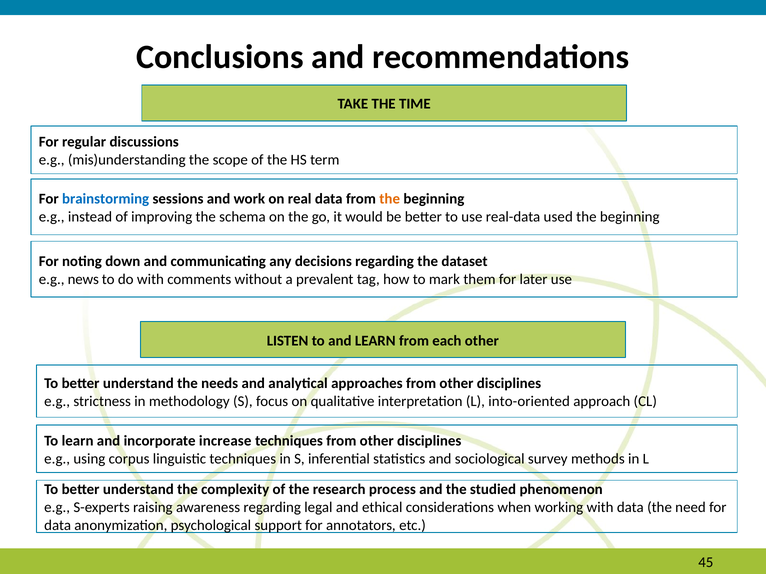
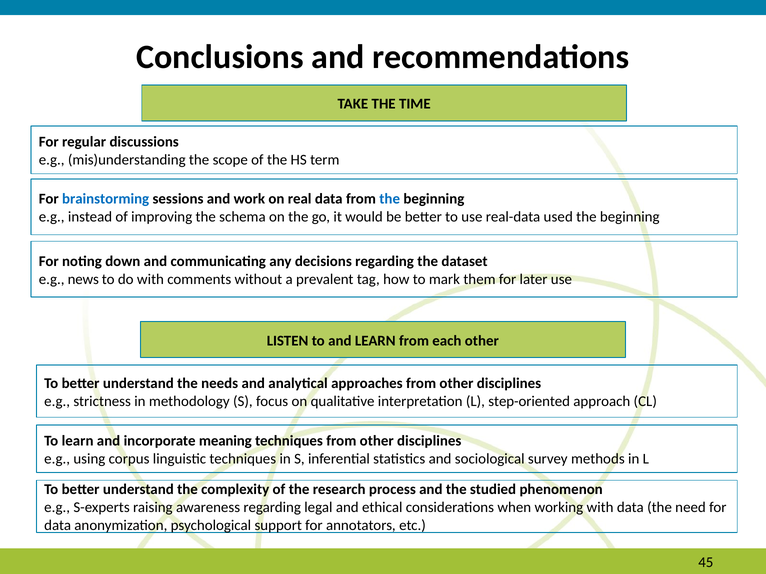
the at (390, 199) colour: orange -> blue
into-oriented: into-oriented -> step-oriented
increase: increase -> meaning
